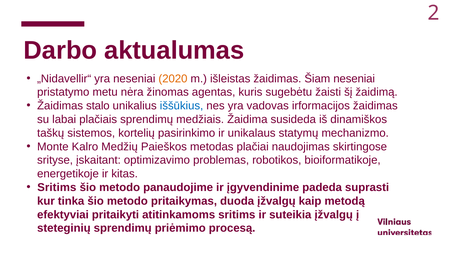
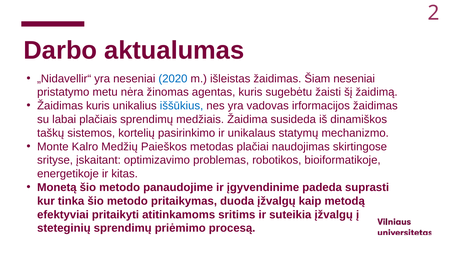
2020 colour: orange -> blue
Žaidimas stalo: stalo -> kuris
Sritims at (57, 187): Sritims -> Monetą
